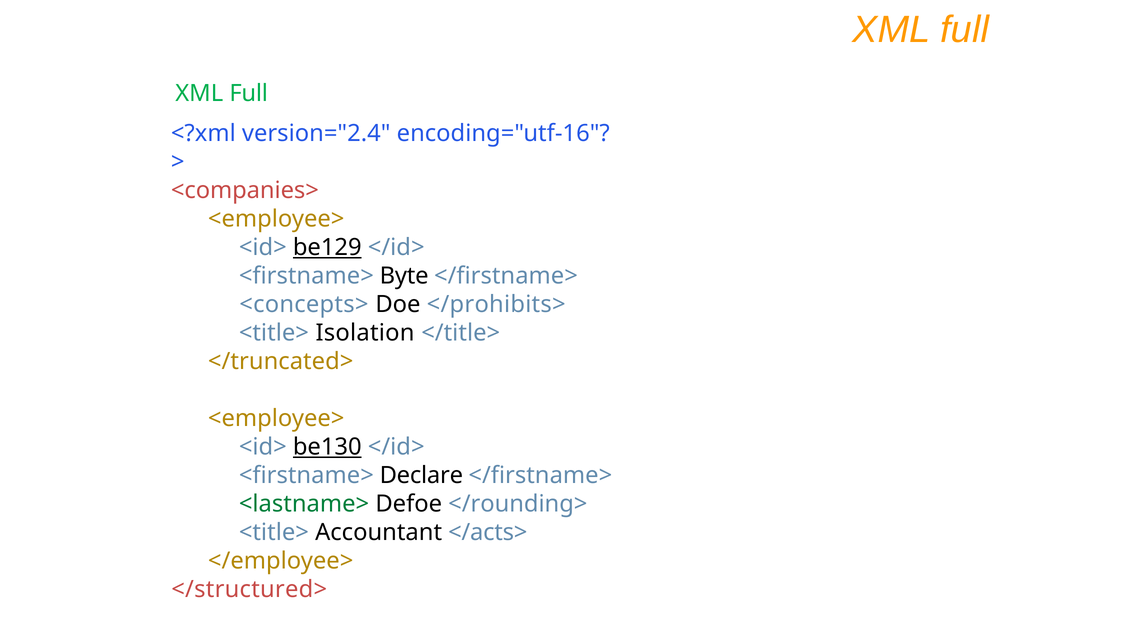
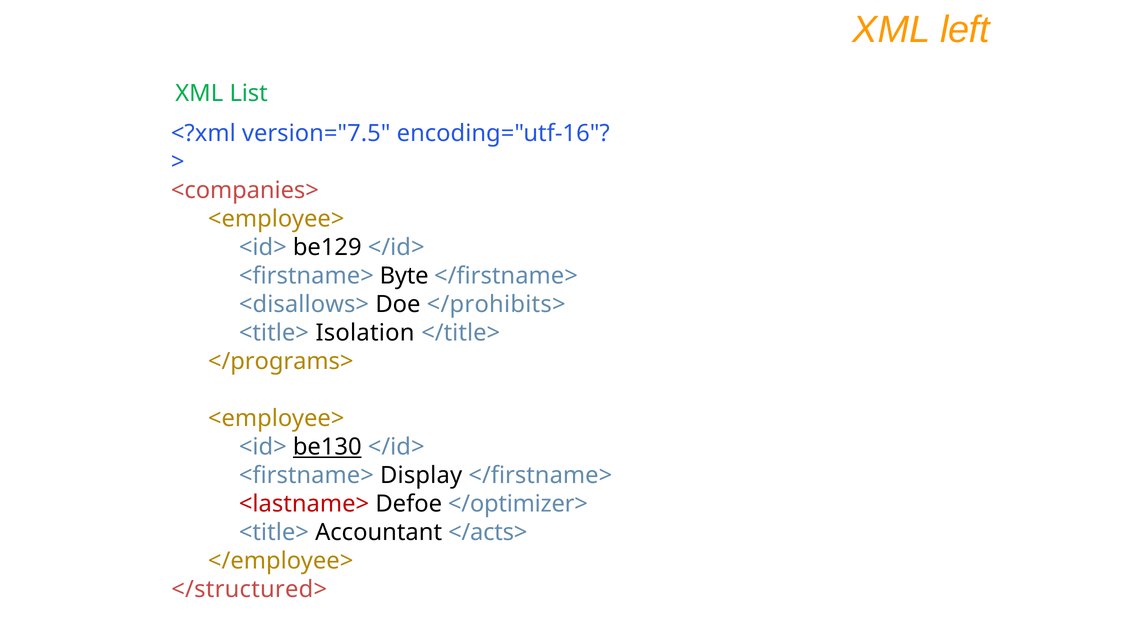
full at (965, 30): full -> left
Full at (249, 94): Full -> List
version="2.4: version="2.4 -> version="7.5
be129 underline: present -> none
<concepts>: <concepts> -> <disallows>
</truncated>: </truncated> -> </programs>
Declare: Declare -> Display
<lastname> colour: green -> red
</rounding>: </rounding> -> </optimizer>
